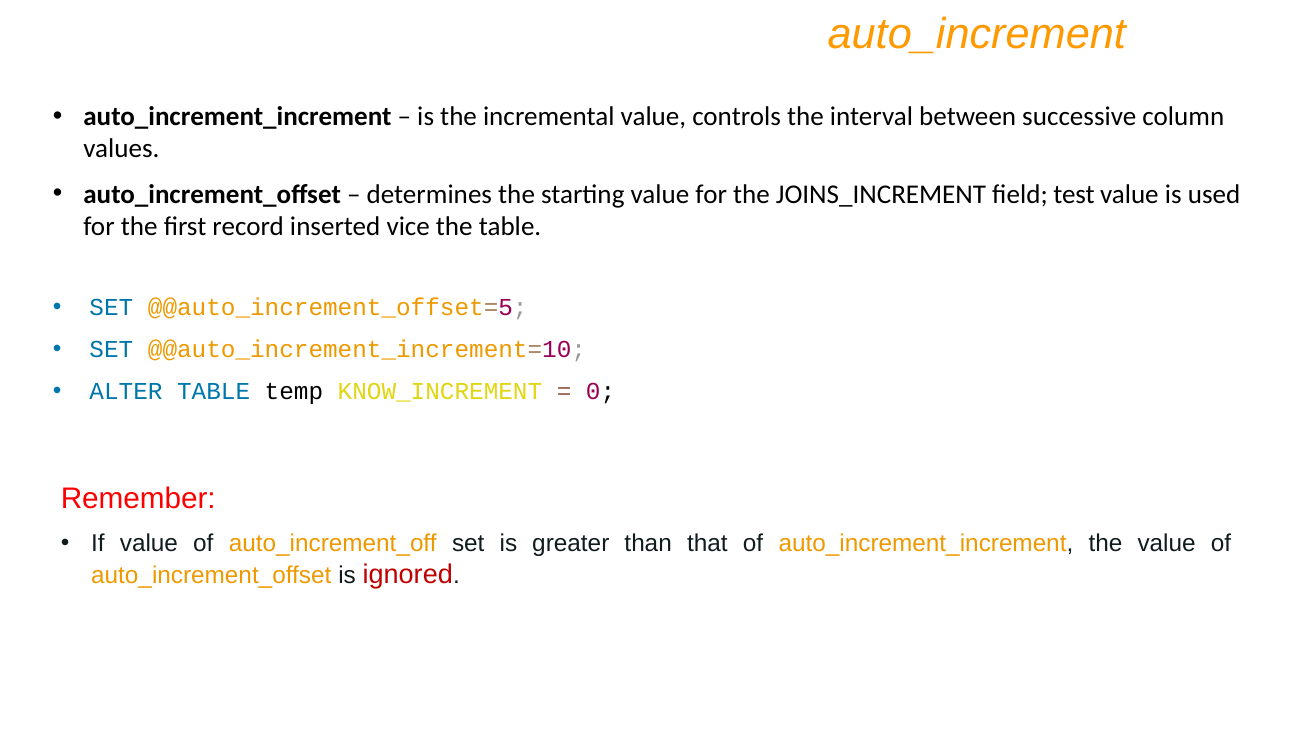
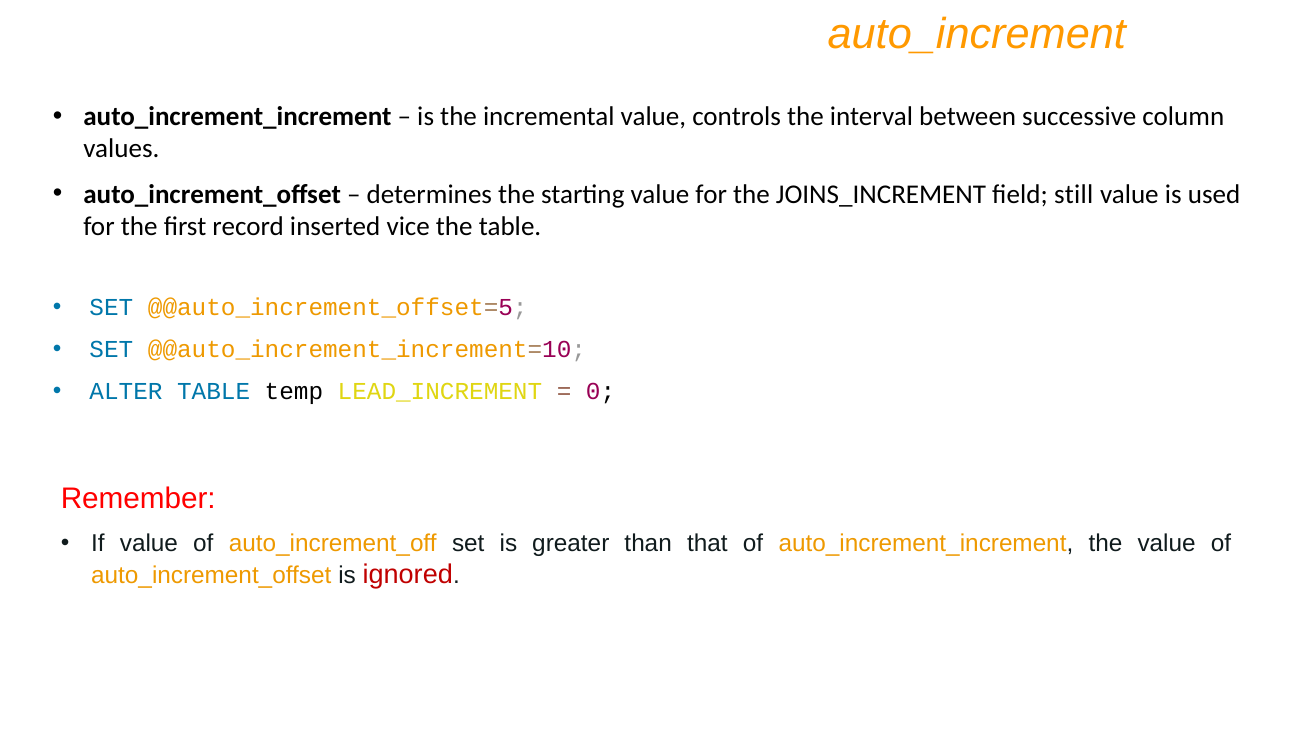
test: test -> still
KNOW_INCREMENT: KNOW_INCREMENT -> LEAD_INCREMENT
